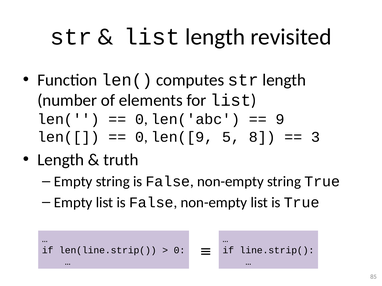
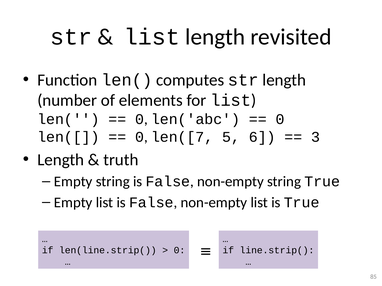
9 at (280, 119): 9 -> 0
len([9: len([9 -> len([7
8: 8 -> 6
